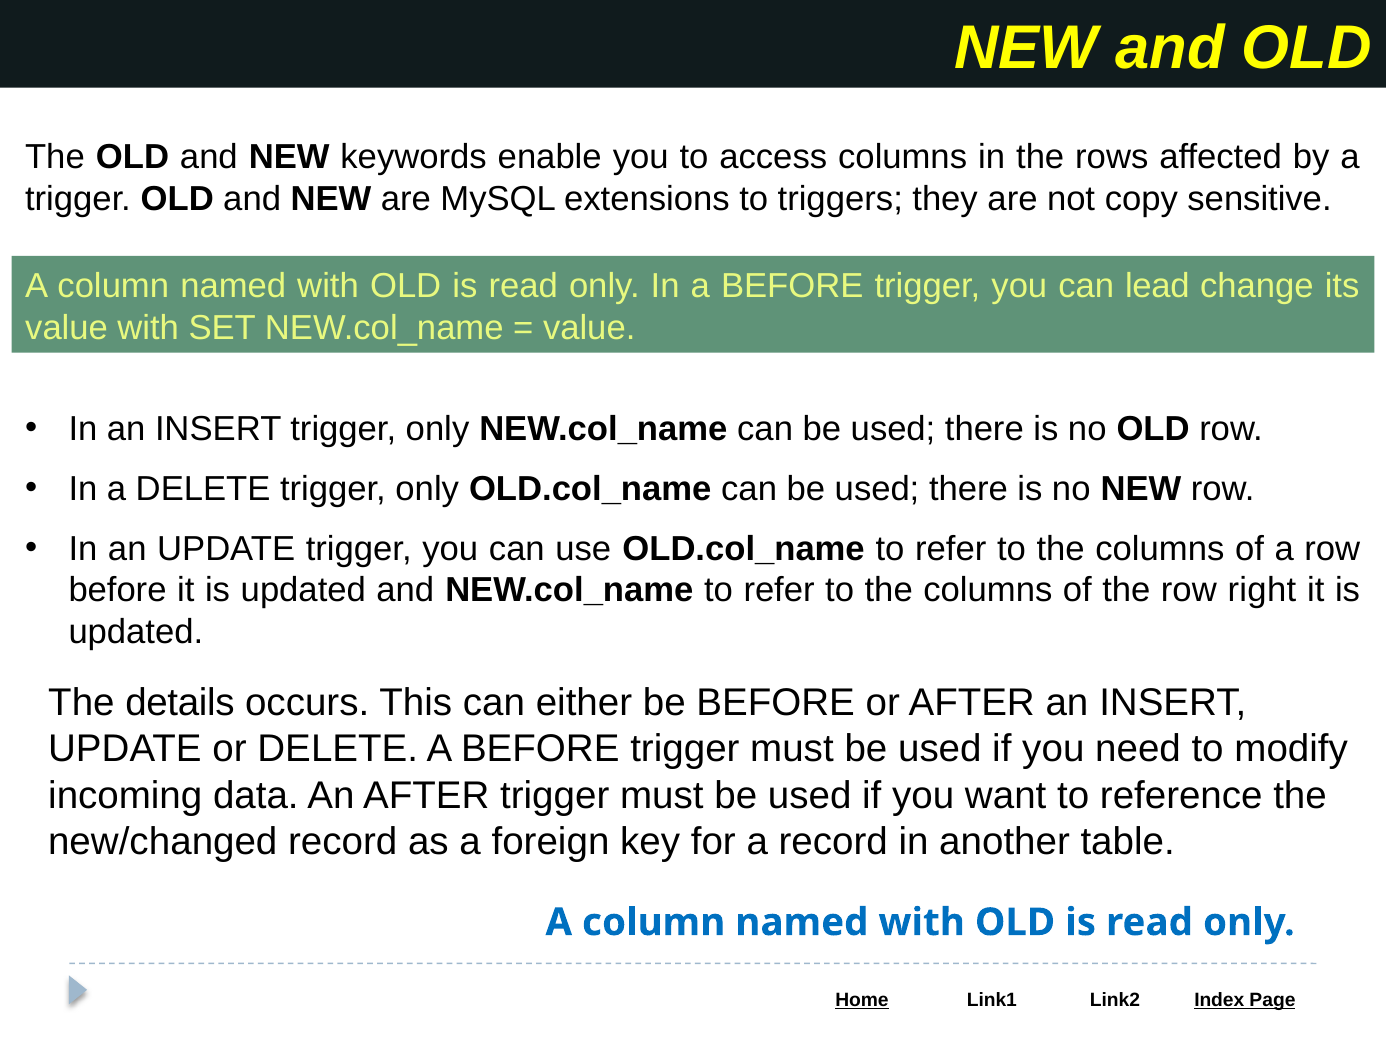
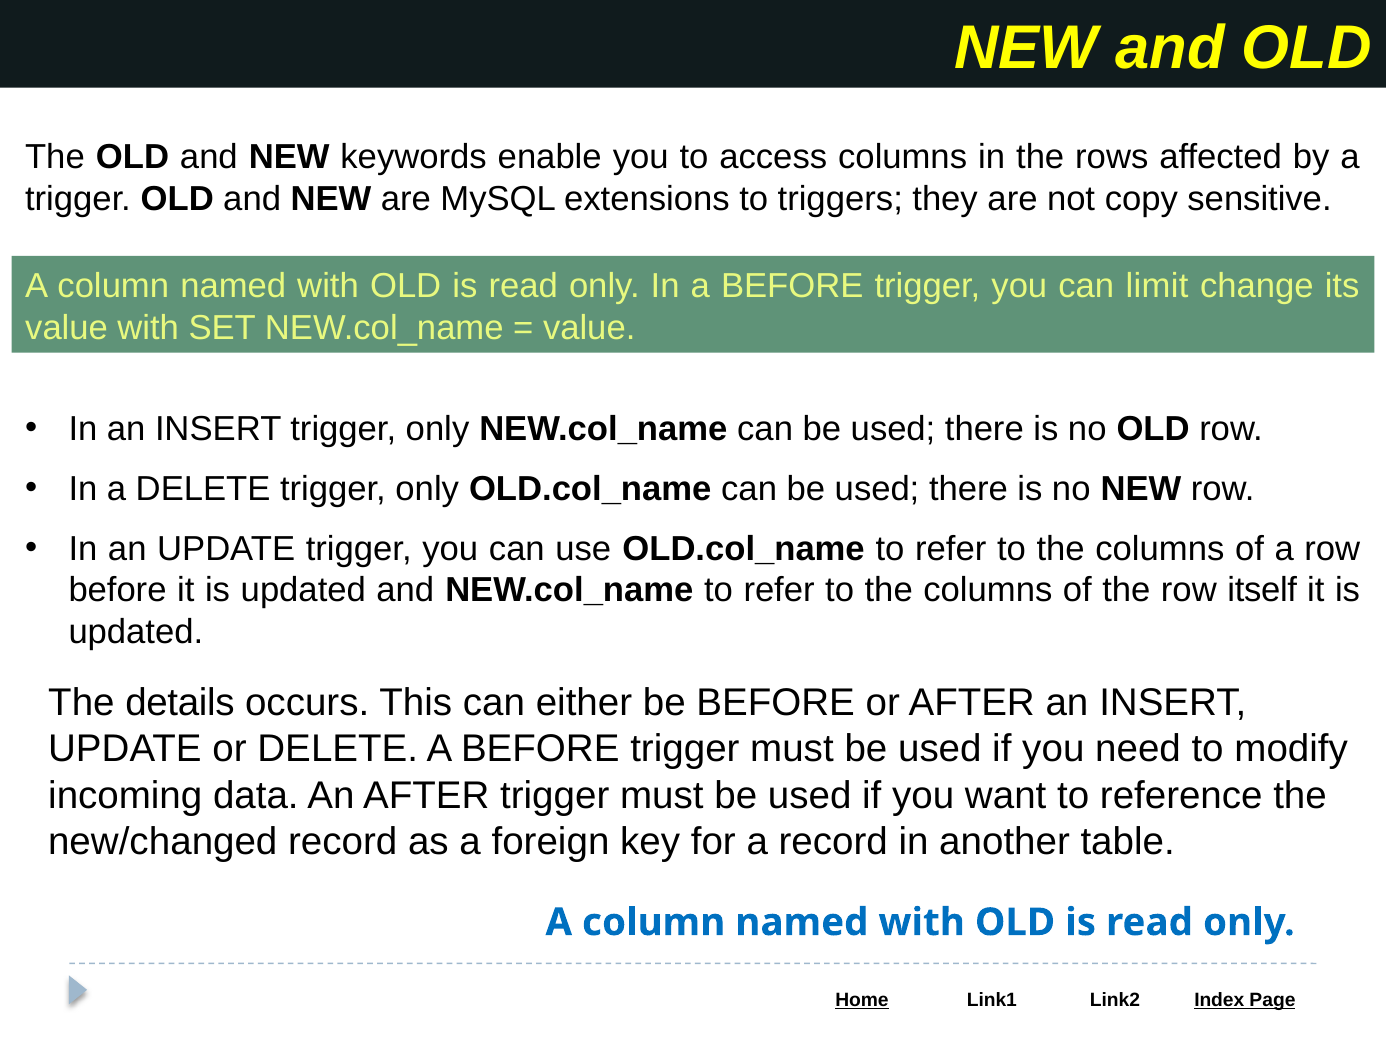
lead: lead -> limit
right: right -> itself
